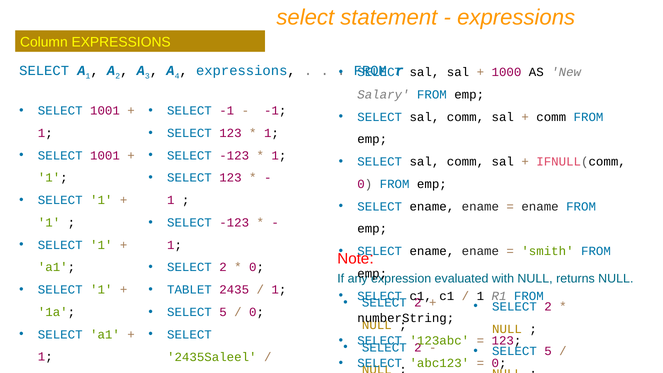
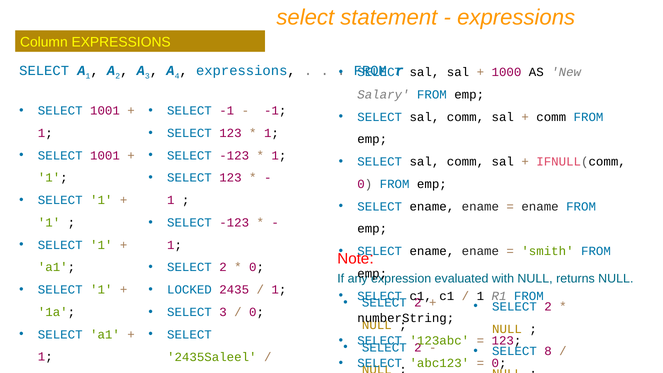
TABLET: TABLET -> LOCKED
5 at (223, 312): 5 -> 3
5 at (548, 351): 5 -> 8
